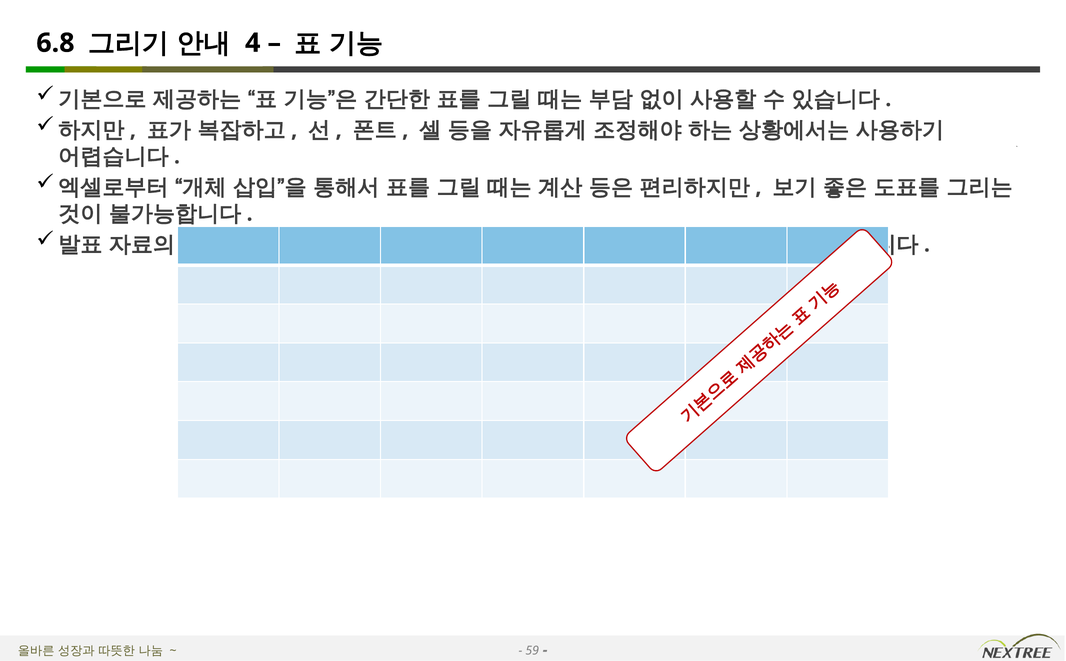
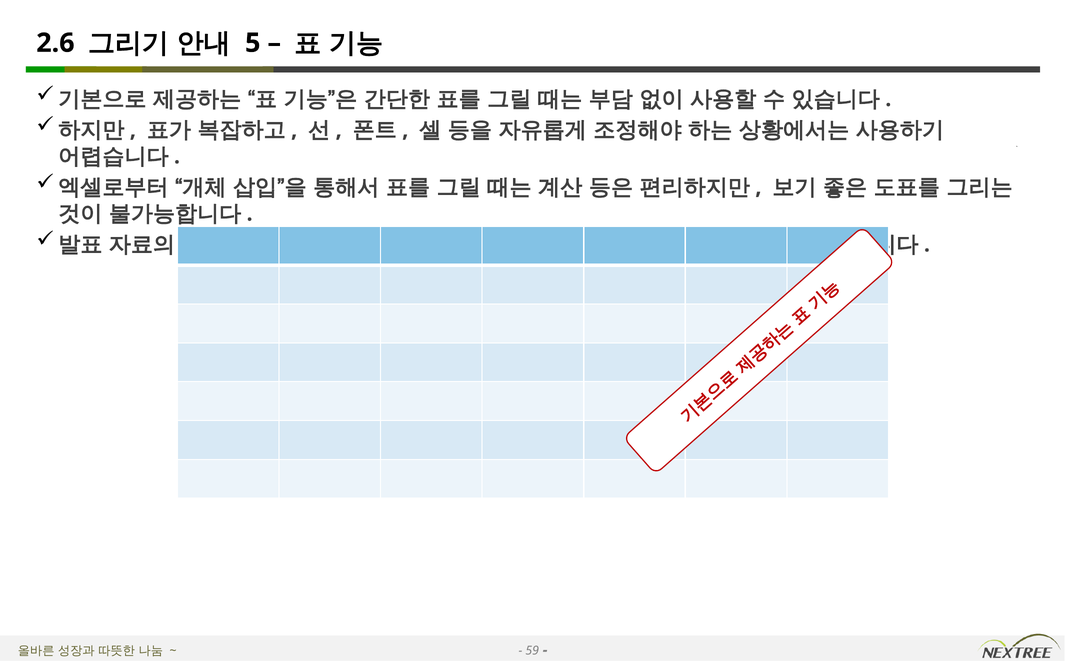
6.8: 6.8 -> 2.6
4: 4 -> 5
